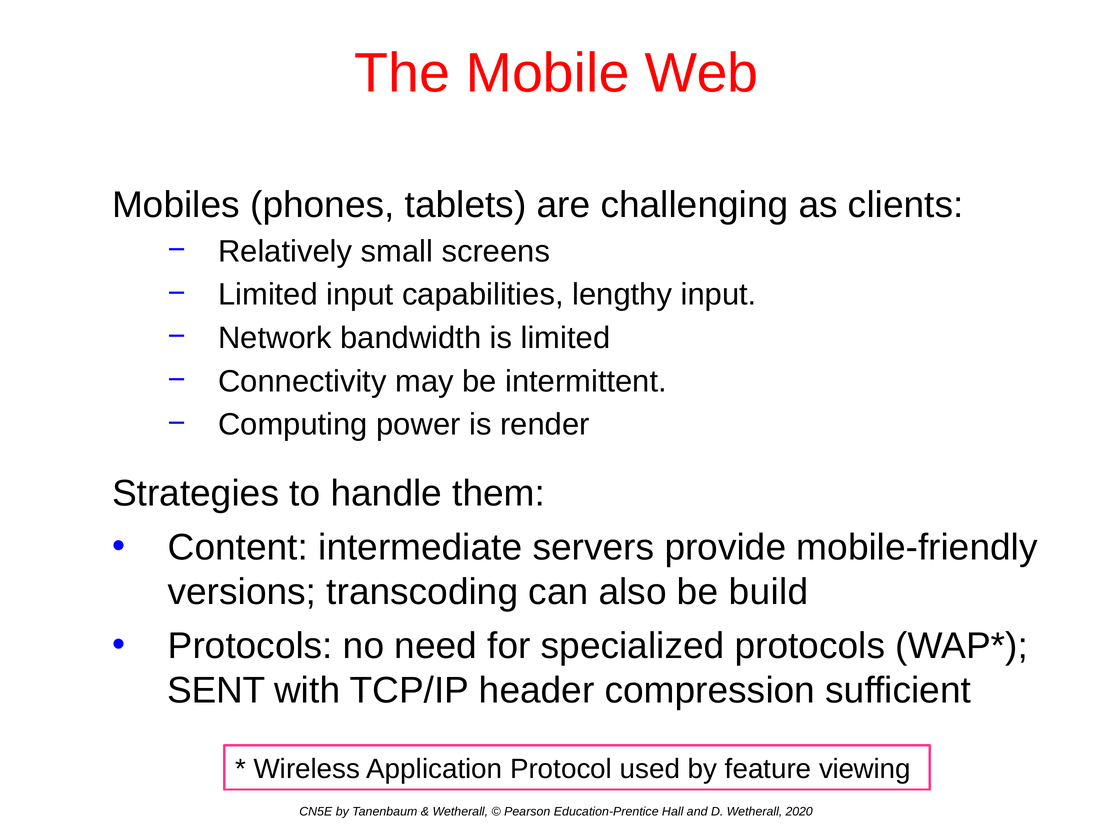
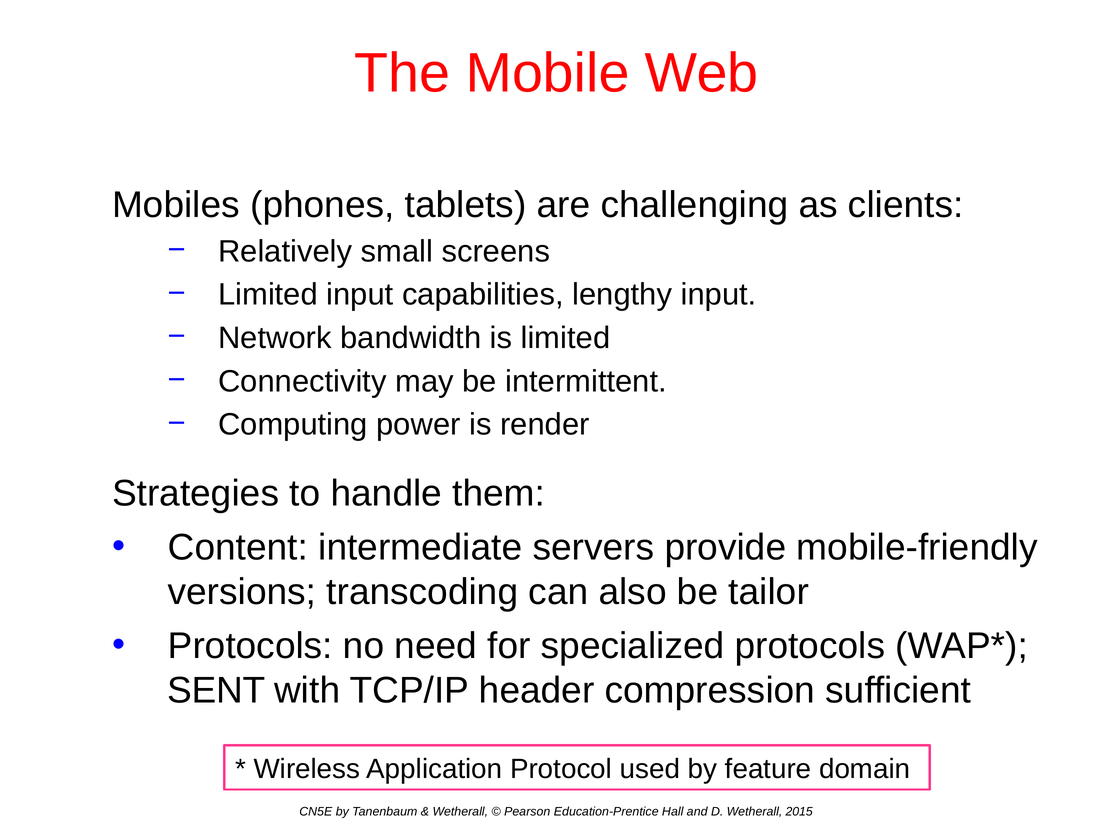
build: build -> tailor
viewing: viewing -> domain
2020: 2020 -> 2015
